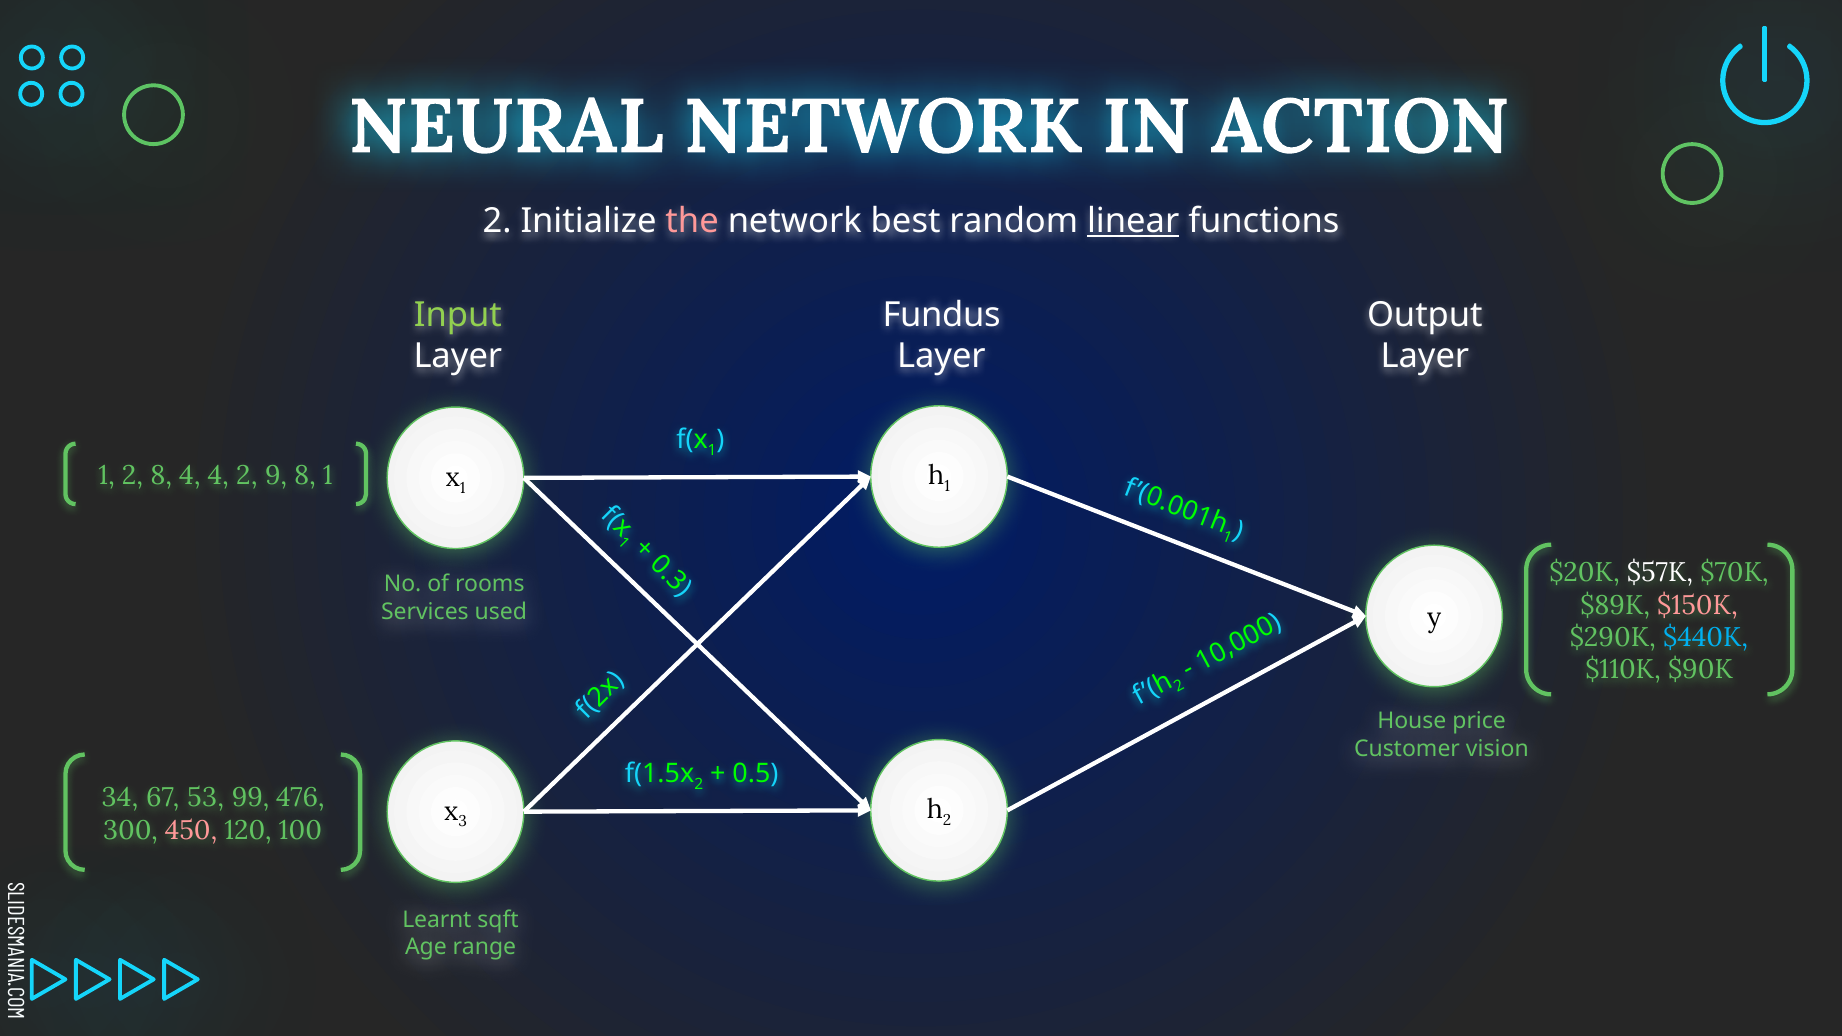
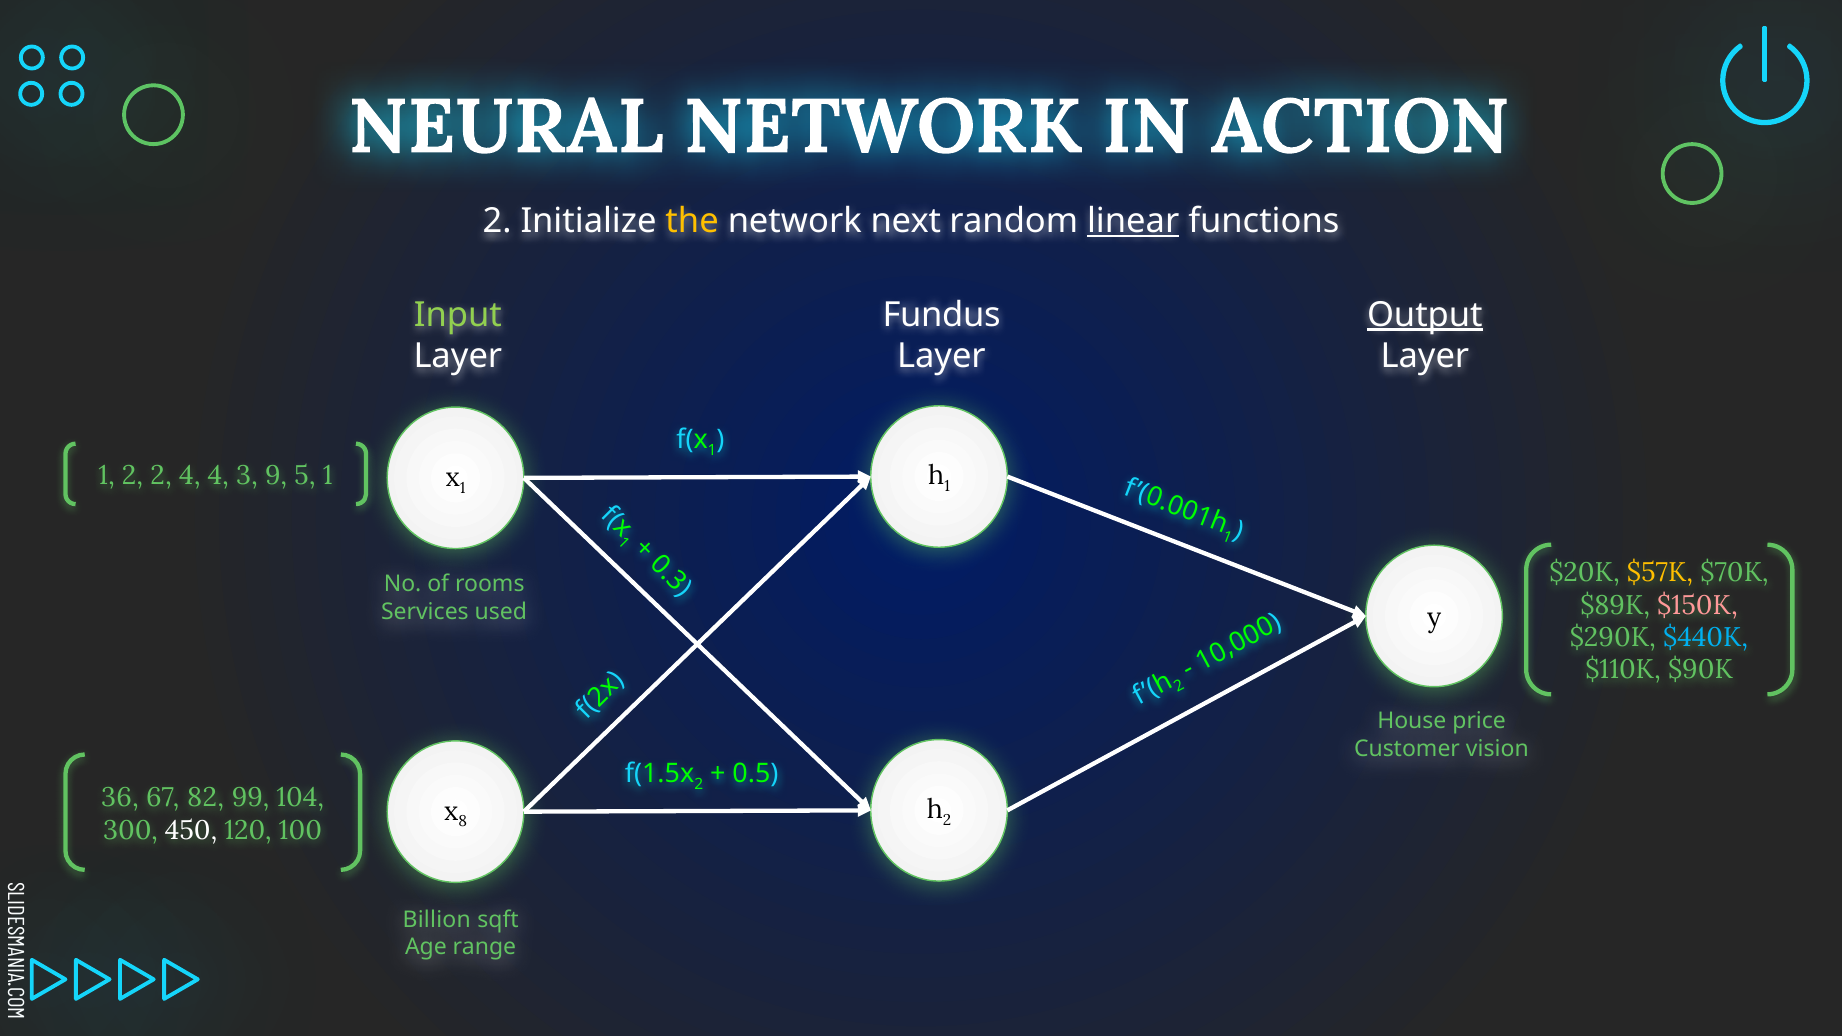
the colour: pink -> yellow
best: best -> next
Output underline: none -> present
2 8: 8 -> 2
4 2: 2 -> 3
9 8: 8 -> 5
$57K colour: white -> yellow
34: 34 -> 36
53: 53 -> 82
476: 476 -> 104
3 at (463, 822): 3 -> 8
450 colour: pink -> white
Learnt: Learnt -> Billion
